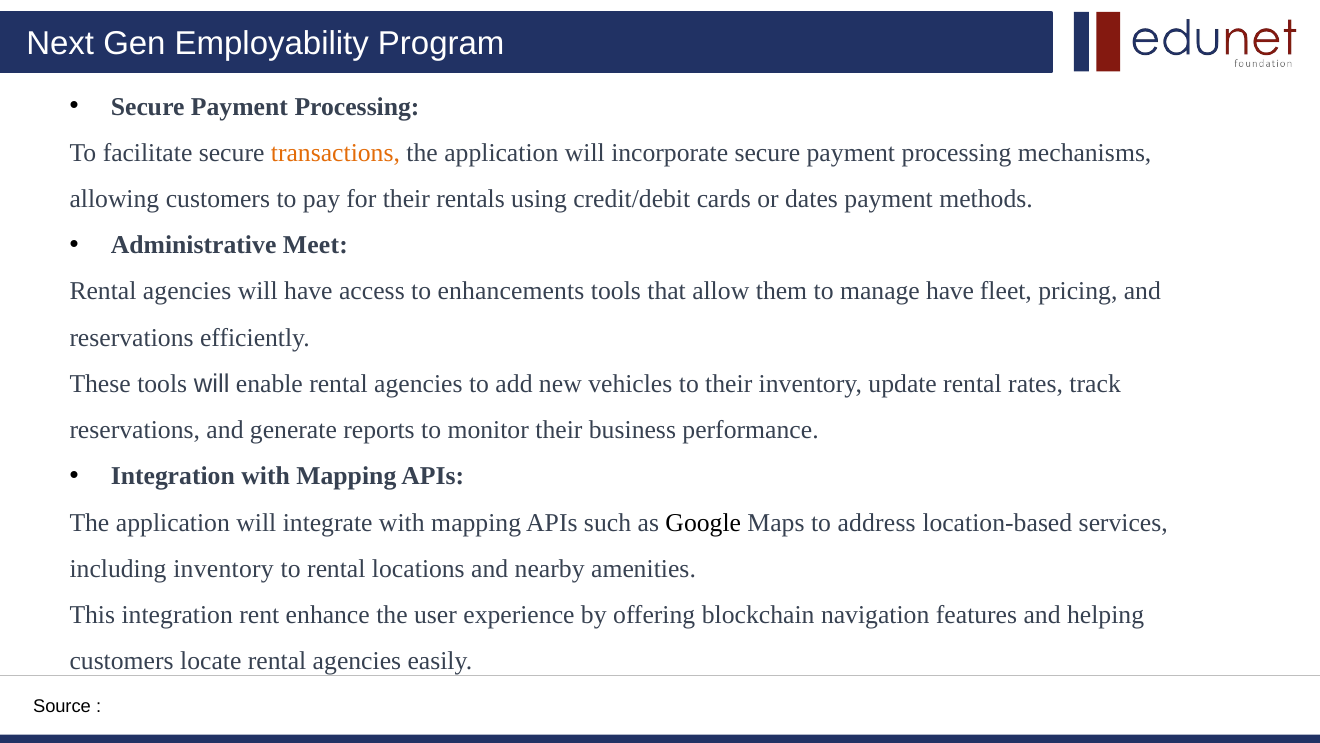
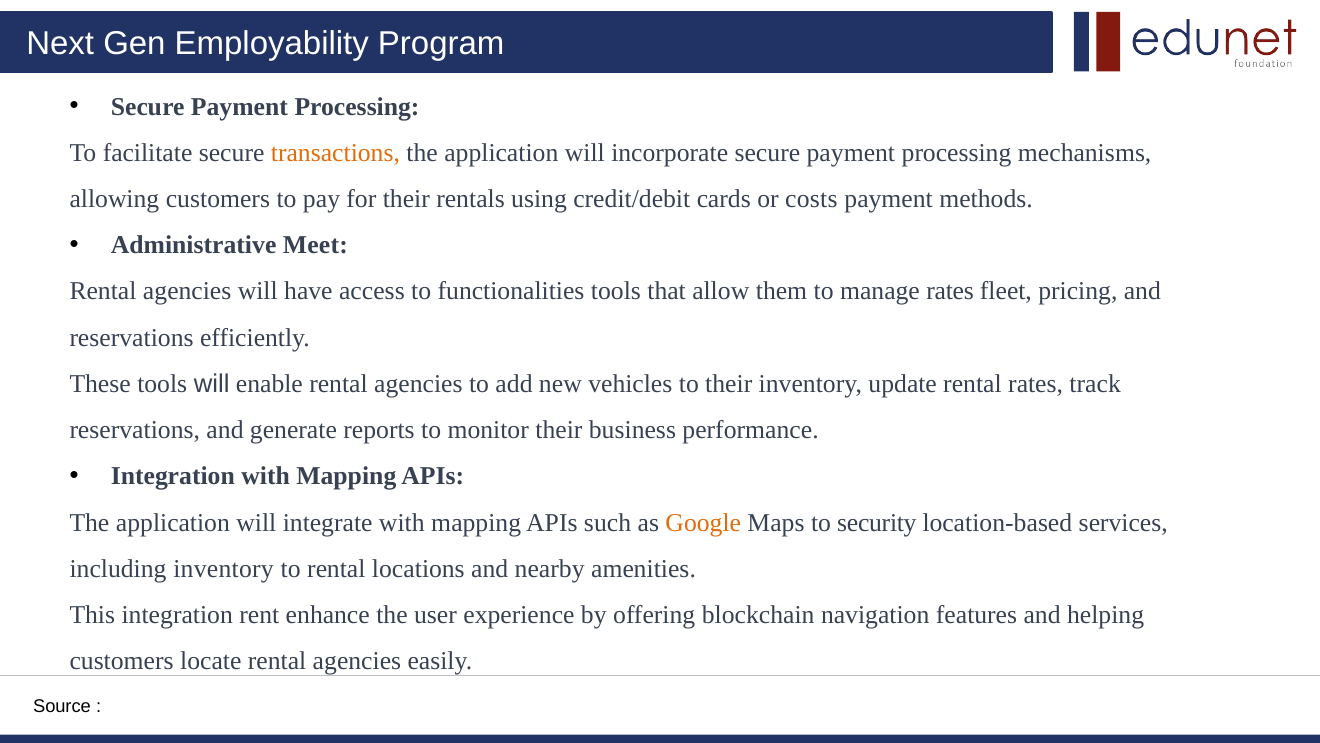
dates: dates -> costs
enhancements: enhancements -> functionalities
manage have: have -> rates
Google colour: black -> orange
address: address -> security
